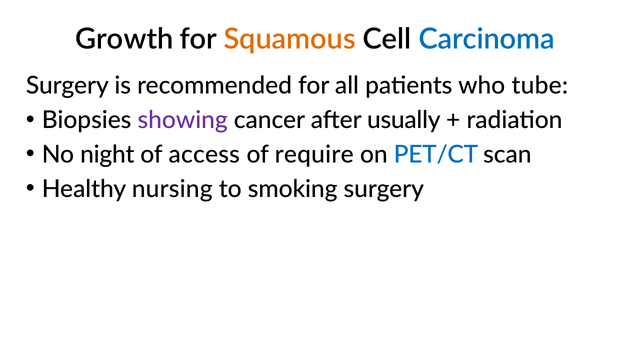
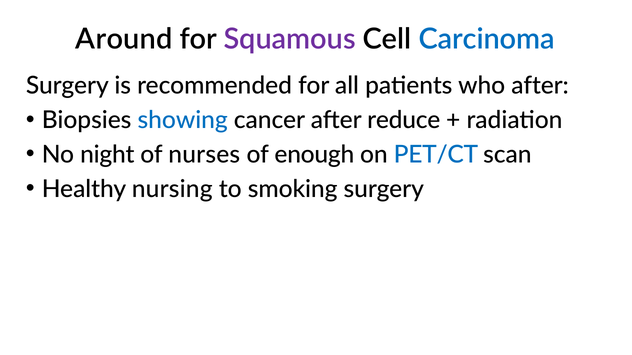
Growth: Growth -> Around
Squamous colour: orange -> purple
who tube: tube -> after
showing colour: purple -> blue
usually: usually -> reduce
access: access -> nurses
require: require -> enough
